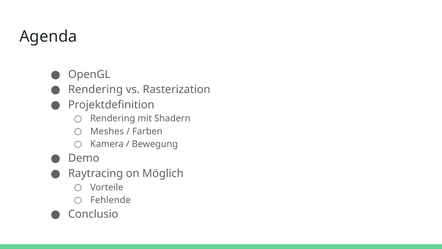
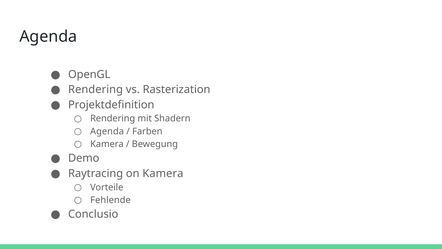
Meshes at (107, 131): Meshes -> Agenda
on Möglich: Möglich -> Kamera
